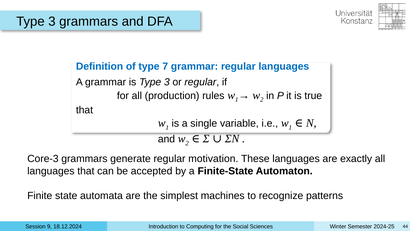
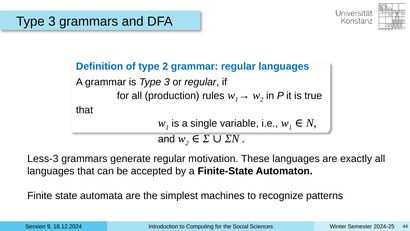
type 7: 7 -> 2
Core-3: Core-3 -> Less-3
